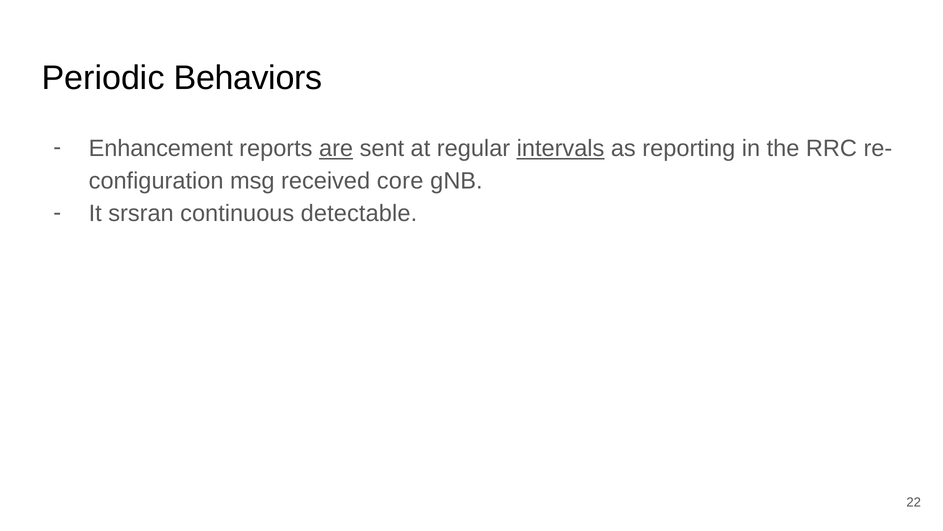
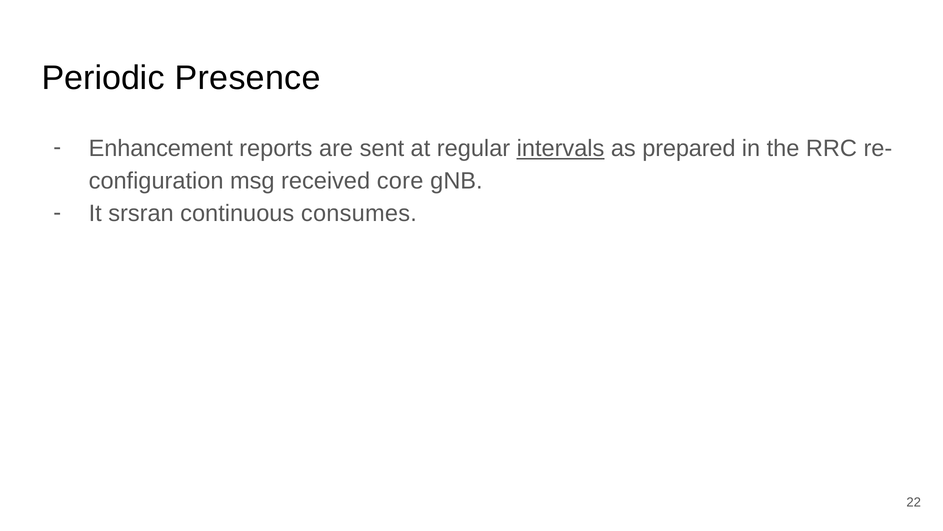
Behaviors: Behaviors -> Presence
are underline: present -> none
reporting: reporting -> prepared
detectable: detectable -> consumes
